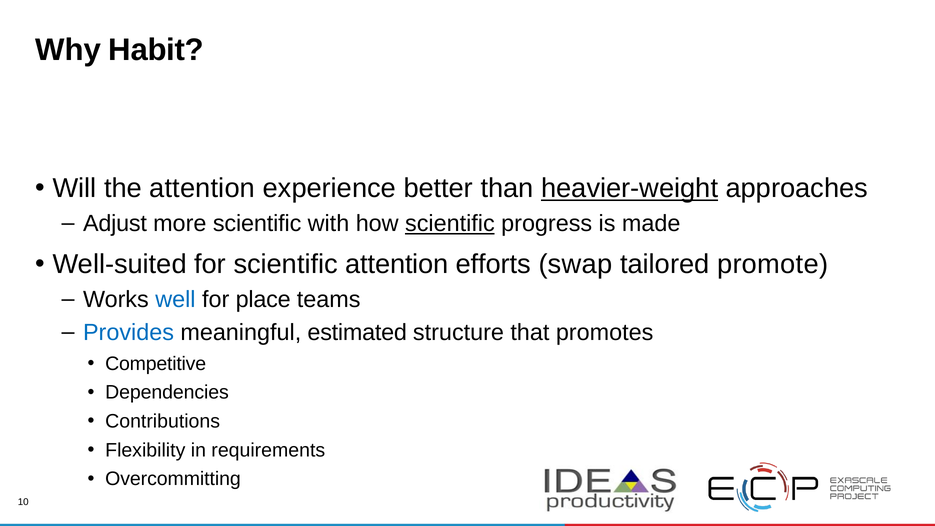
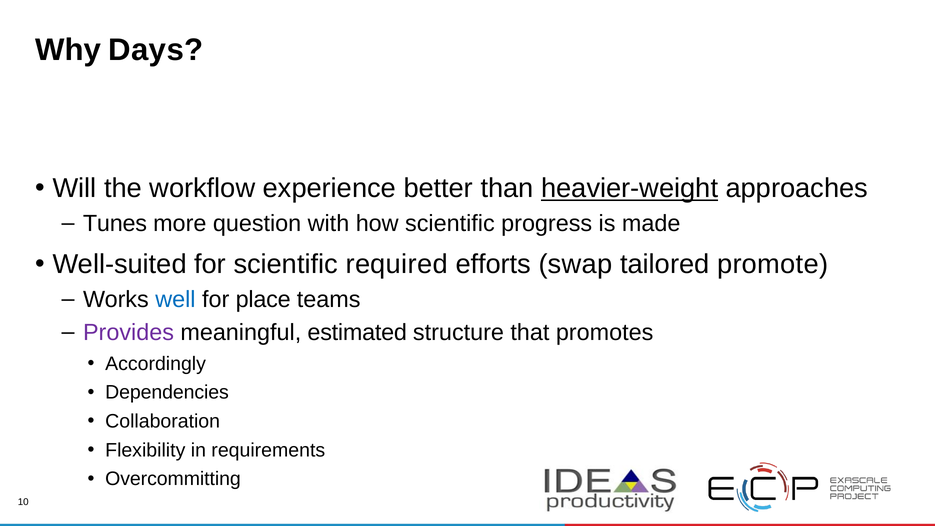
Habit: Habit -> Days
the attention: attention -> workflow
Adjust: Adjust -> Tunes
more scientific: scientific -> question
scientific at (450, 224) underline: present -> none
scientific attention: attention -> required
Provides colour: blue -> purple
Competitive: Competitive -> Accordingly
Contributions: Contributions -> Collaboration
